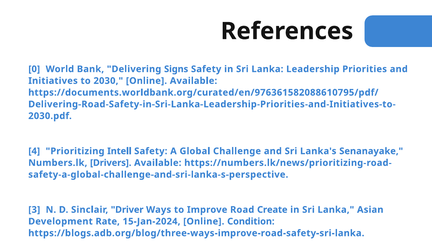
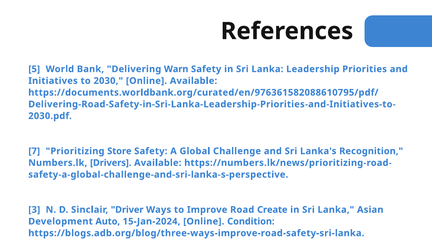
0: 0 -> 5
Signs: Signs -> Warn
4: 4 -> 7
Intell: Intell -> Store
Senanayake: Senanayake -> Recognition
Rate: Rate -> Auto
